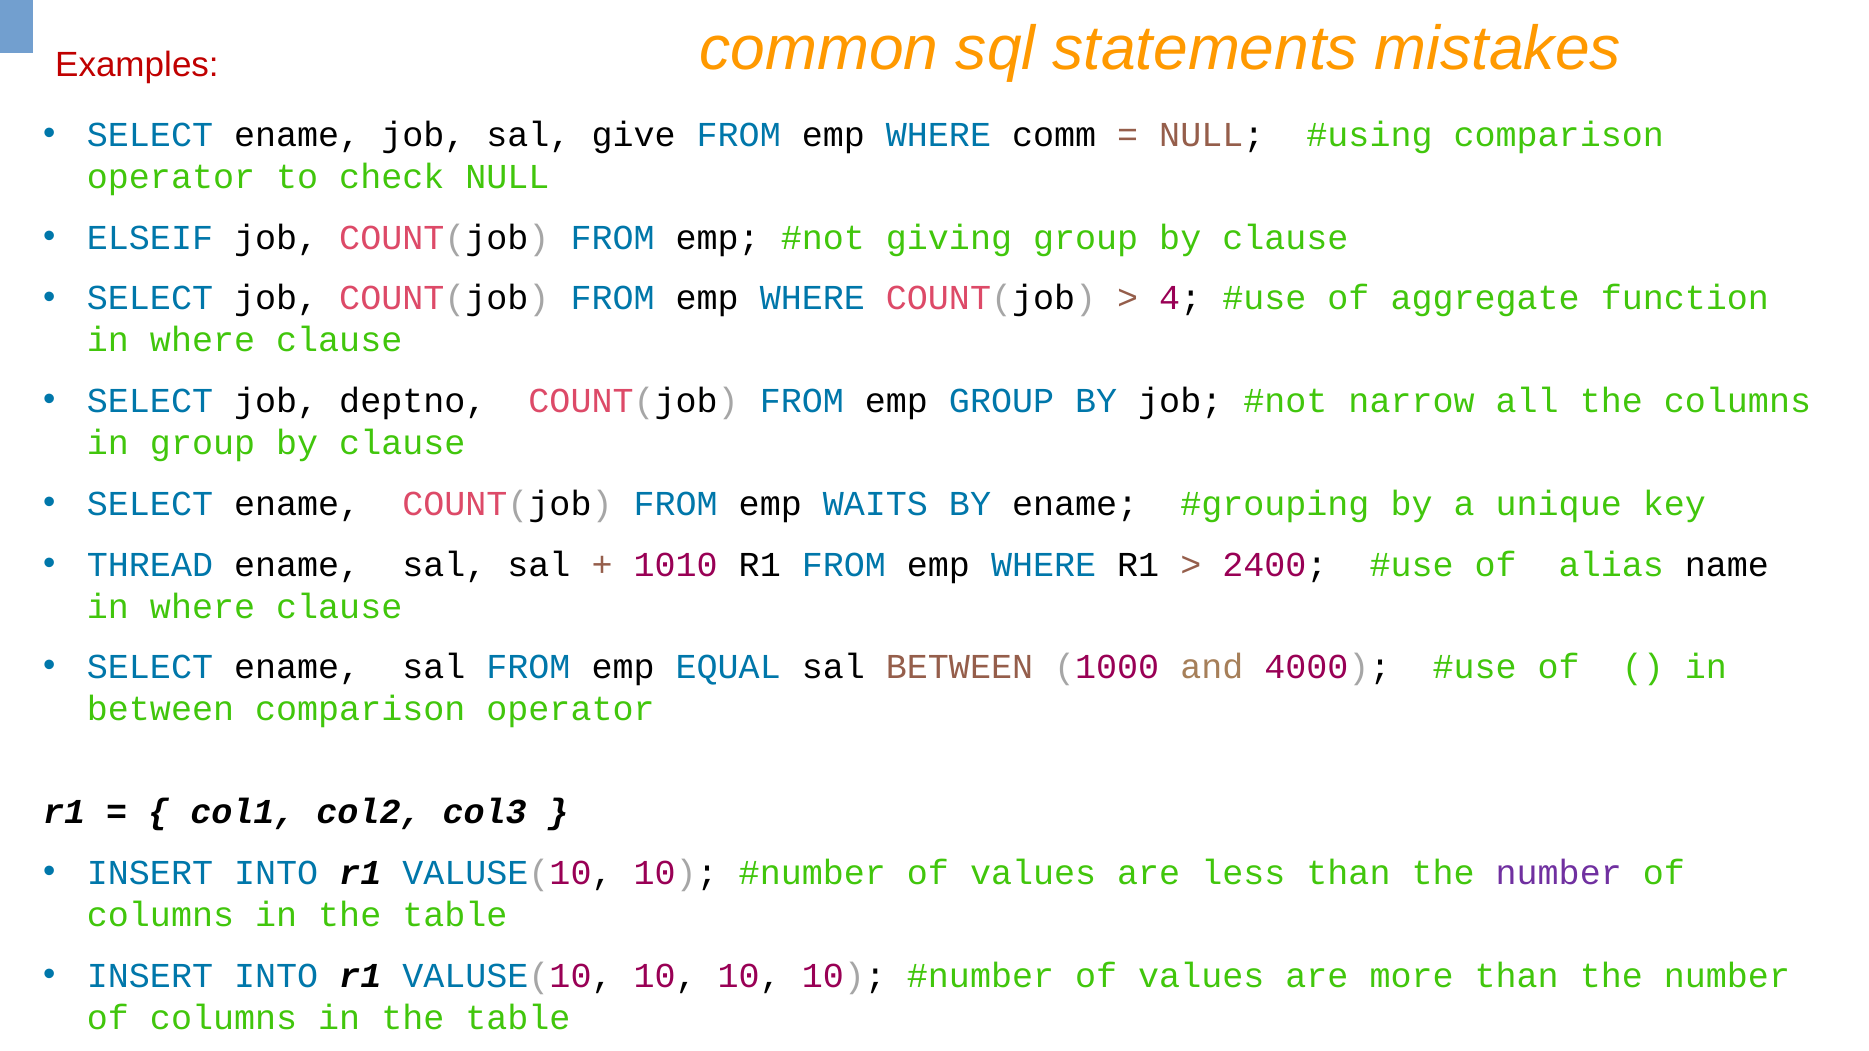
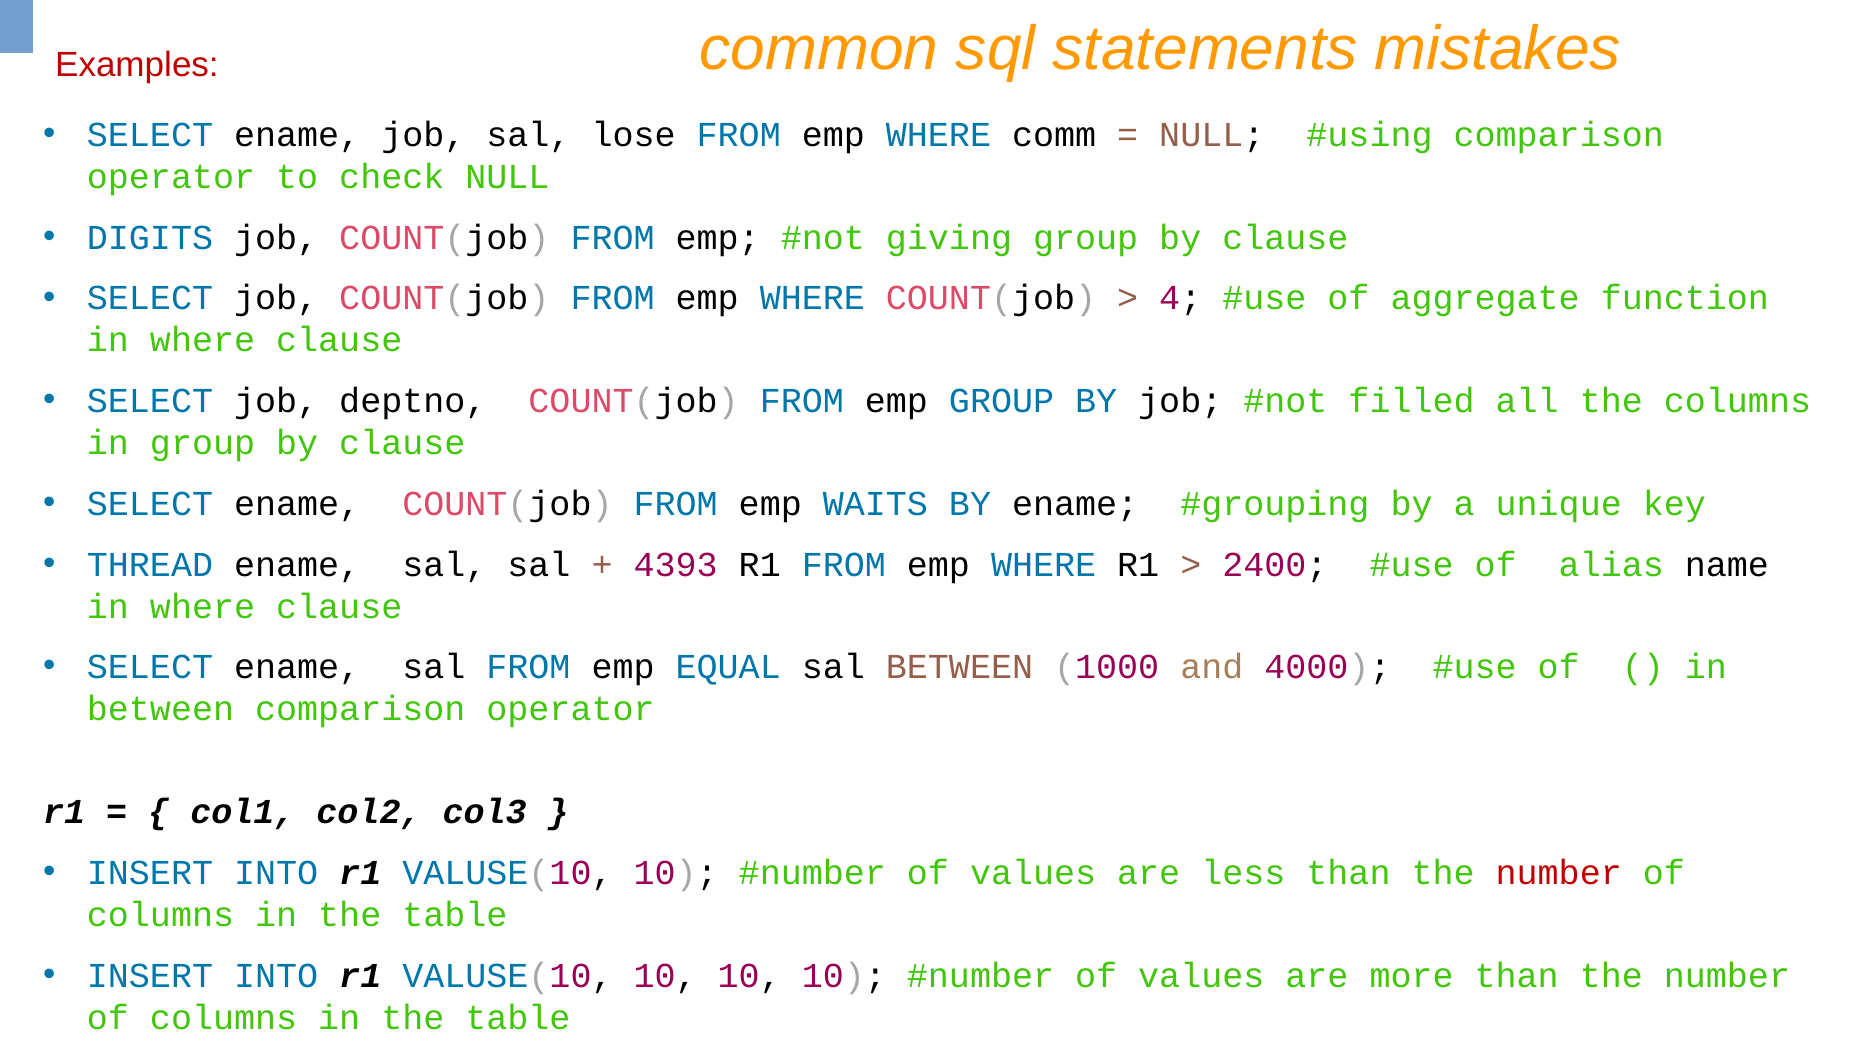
give: give -> lose
ELSEIF: ELSEIF -> DIGITS
narrow: narrow -> filled
1010: 1010 -> 4393
number at (1559, 873) colour: purple -> red
